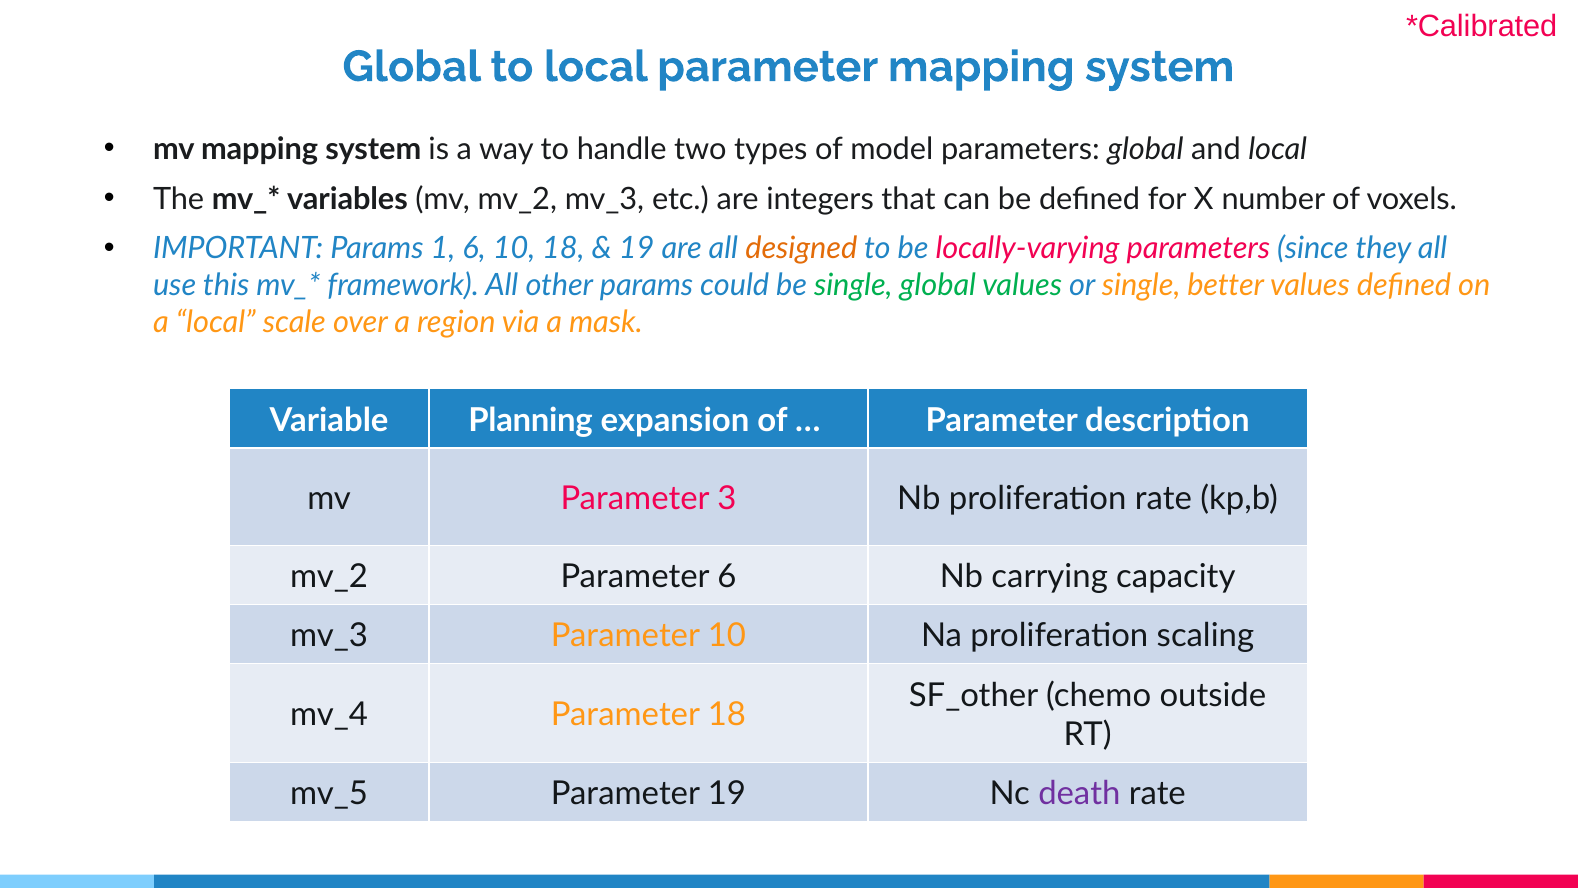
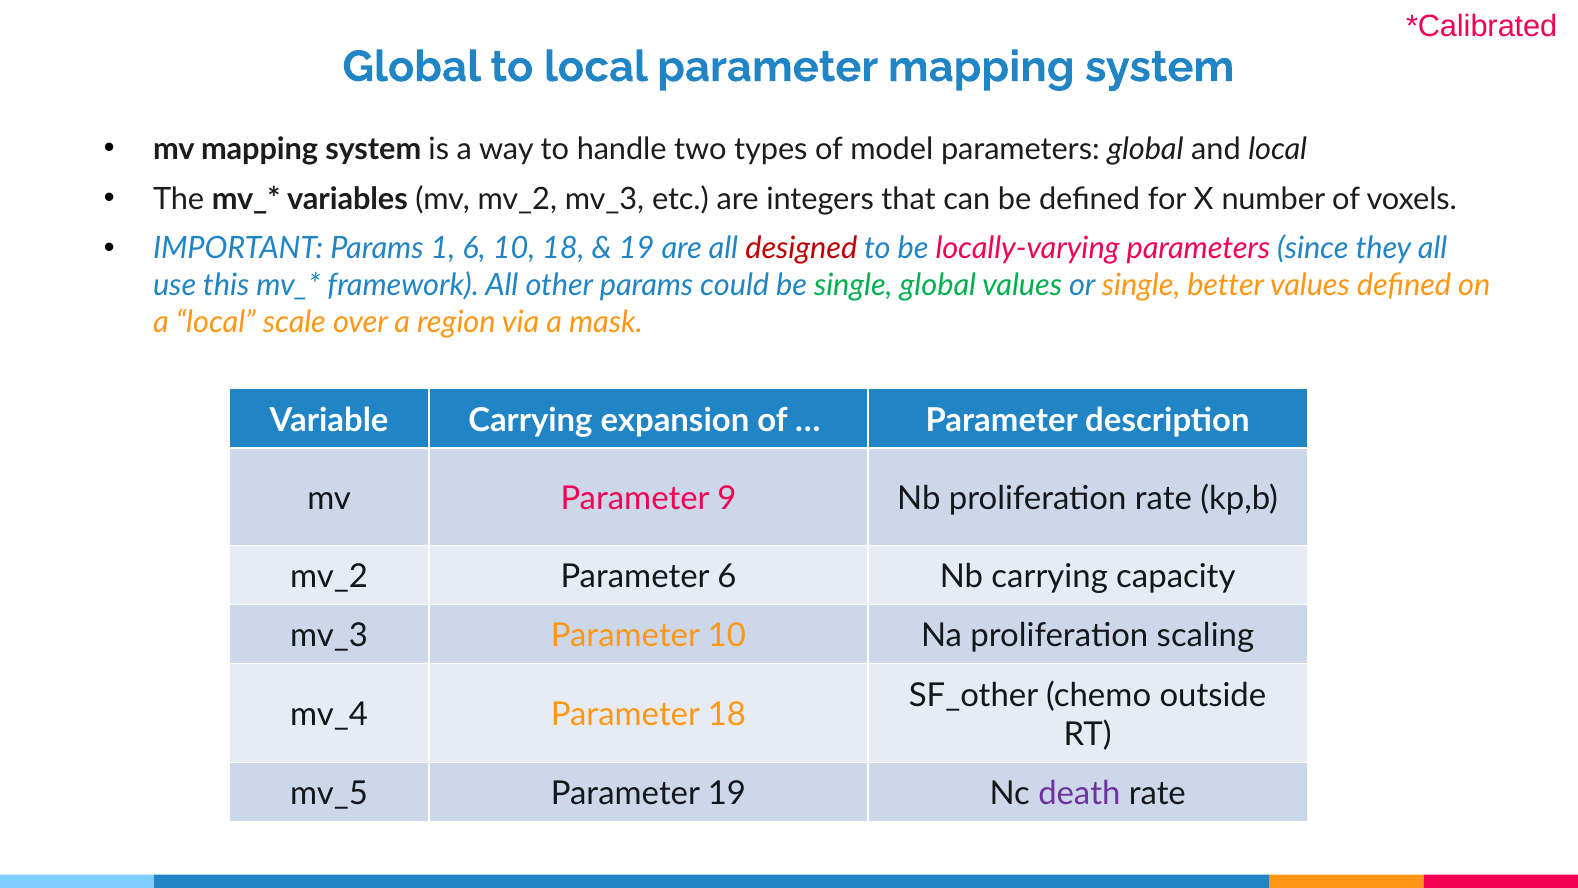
designed colour: orange -> red
Variable Planning: Planning -> Carrying
3: 3 -> 9
